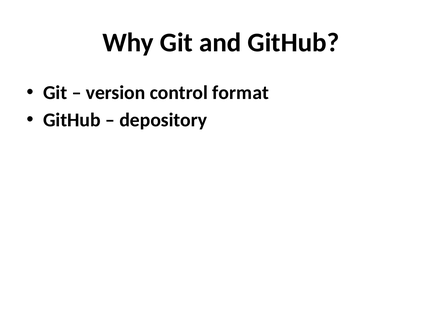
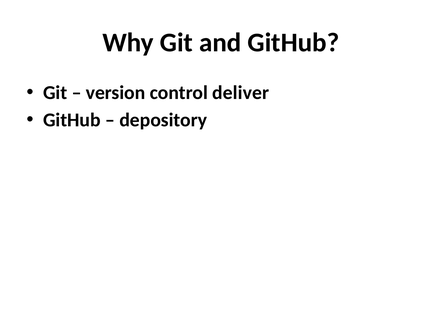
format: format -> deliver
